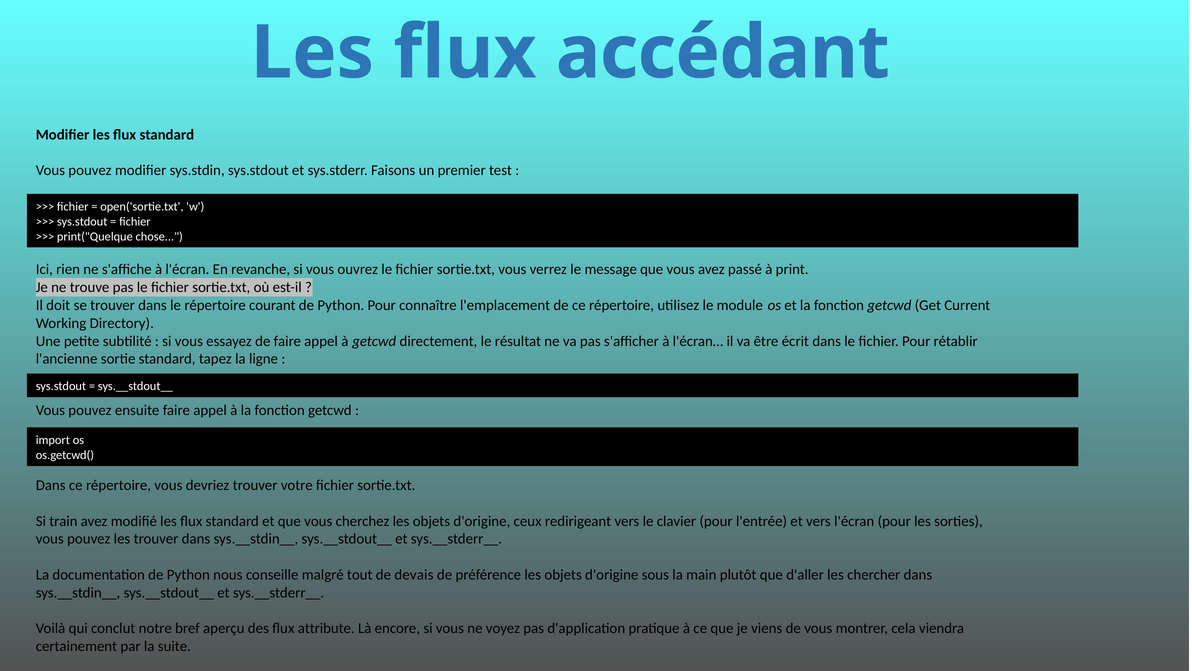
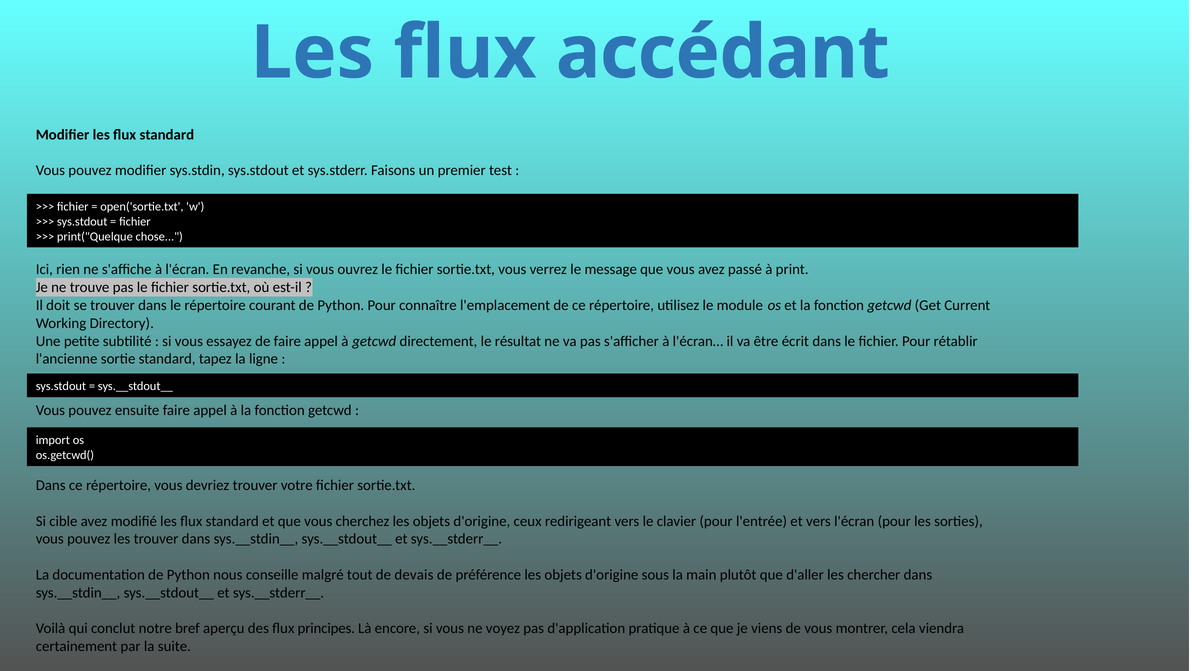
train: train -> cible
attribute: attribute -> principes
